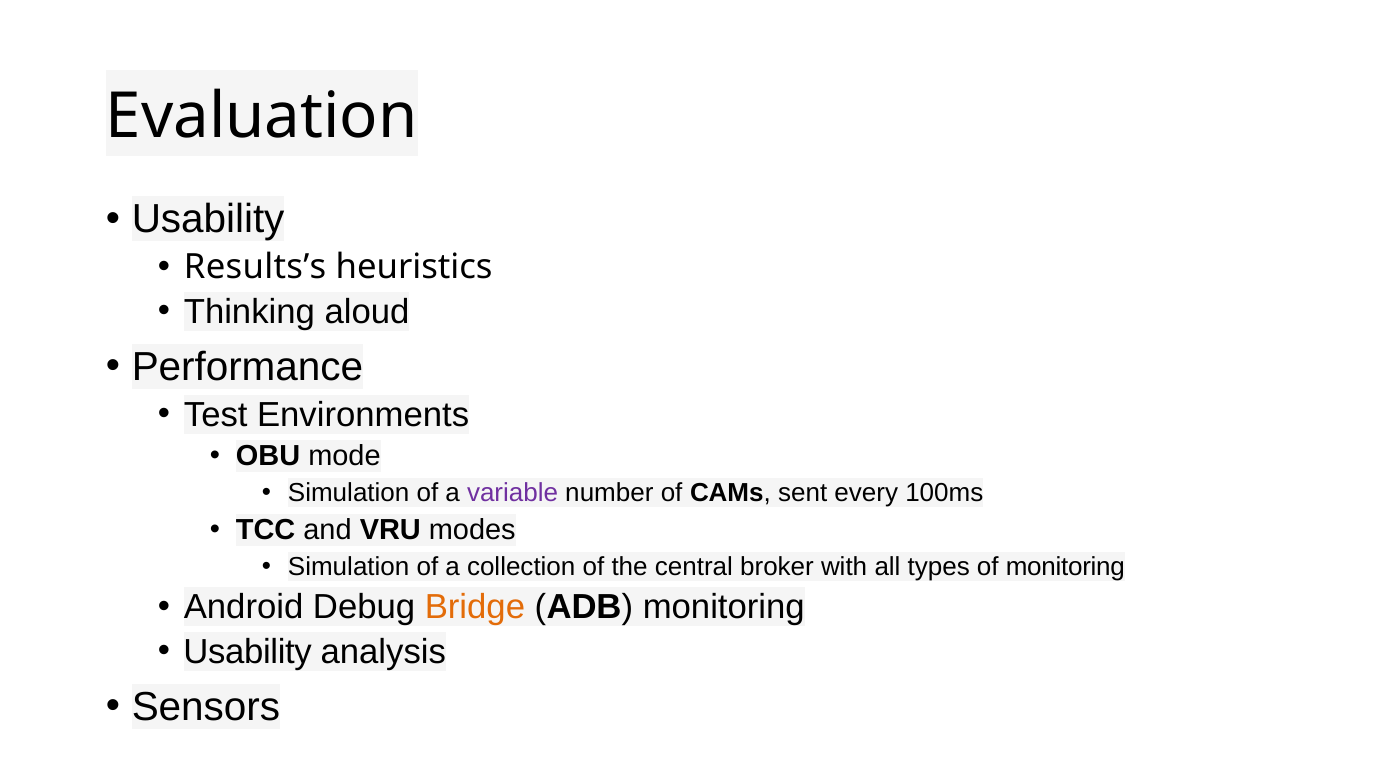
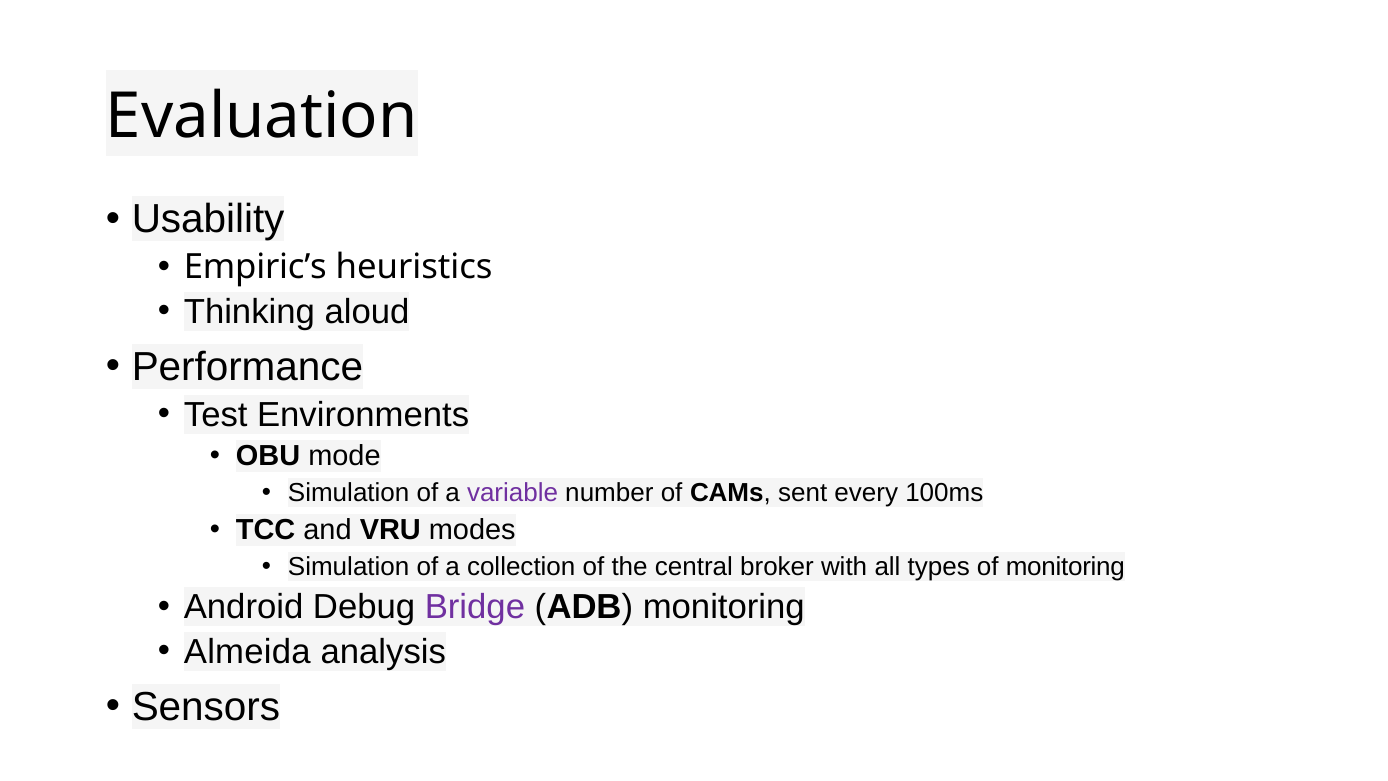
Results’s: Results’s -> Empiric’s
Bridge colour: orange -> purple
Usability at (248, 652): Usability -> Almeida
